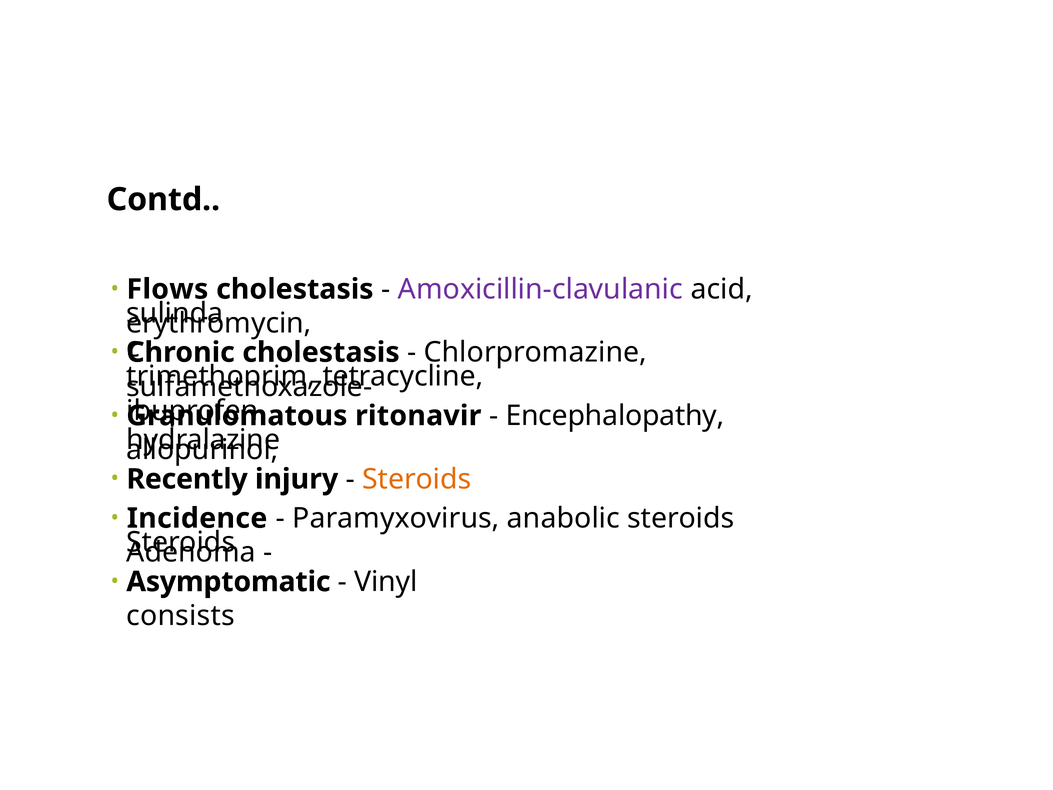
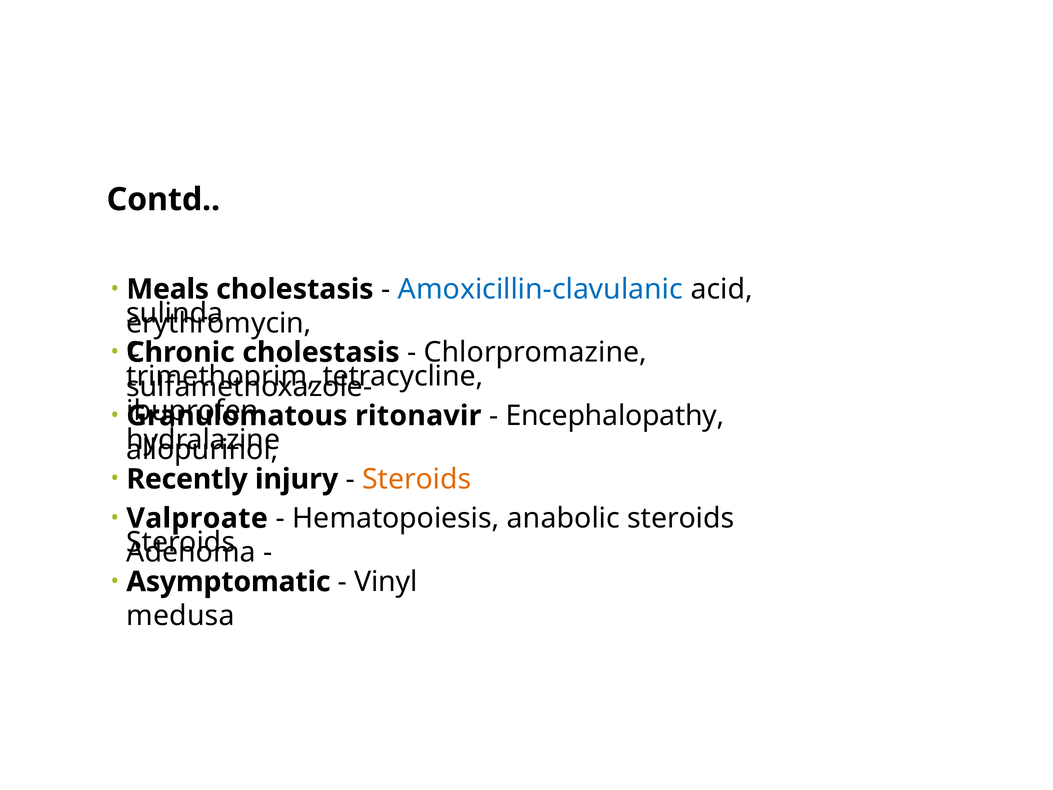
Flows: Flows -> Meals
Amoxicillin-clavulanic colour: purple -> blue
Incidence: Incidence -> Valproate
Paramyxovirus: Paramyxovirus -> Hematopoiesis
consists: consists -> medusa
